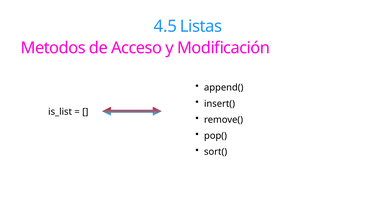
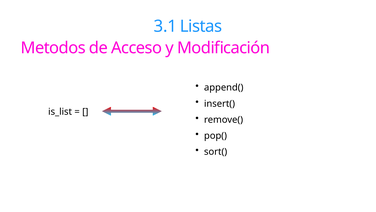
4.5: 4.5 -> 3.1
